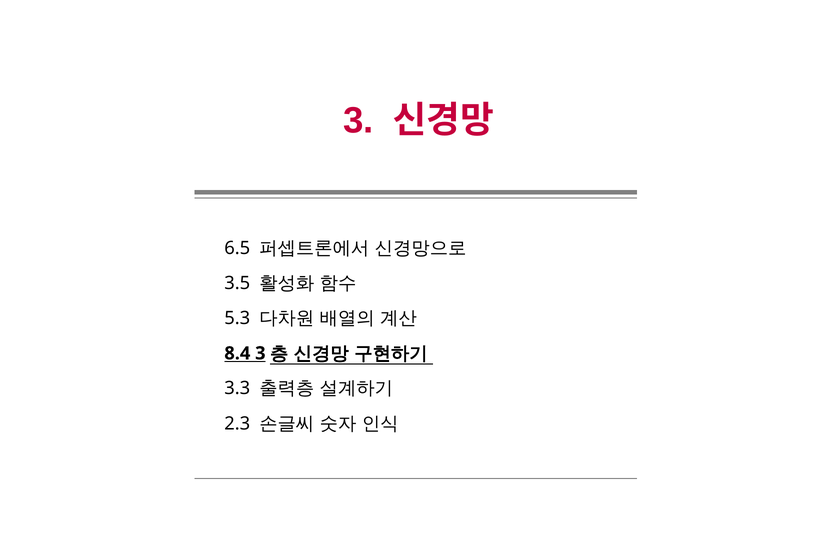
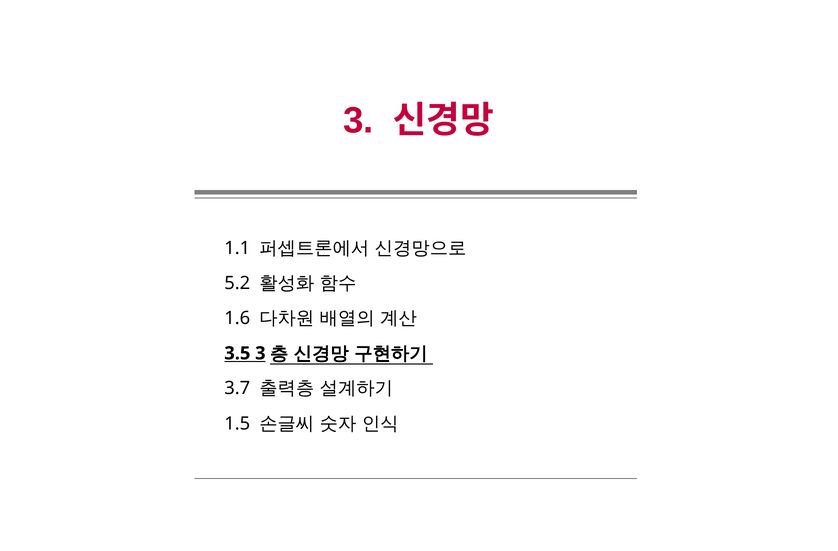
6.5: 6.5 -> 1.1
3.5: 3.5 -> 5.2
5.3: 5.3 -> 1.6
8.4: 8.4 -> 3.5
3.3: 3.3 -> 3.7
2.3: 2.3 -> 1.5
